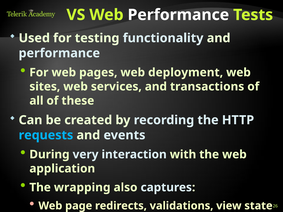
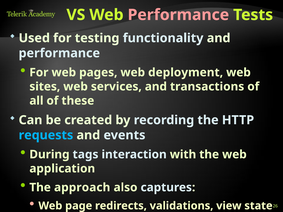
Performance at (178, 15) colour: white -> pink
very: very -> tags
wrapping: wrapping -> approach
